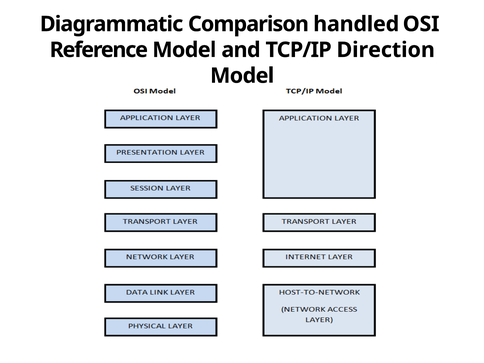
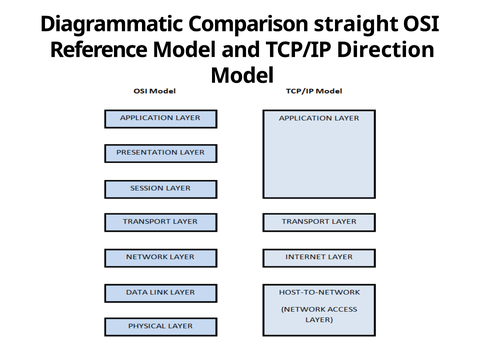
handled: handled -> straight
